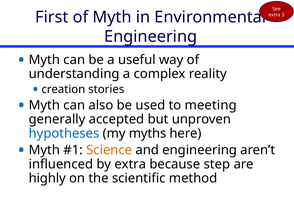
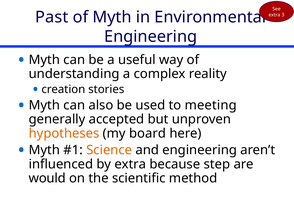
First: First -> Past
hypotheses colour: blue -> orange
myths: myths -> board
highly: highly -> would
